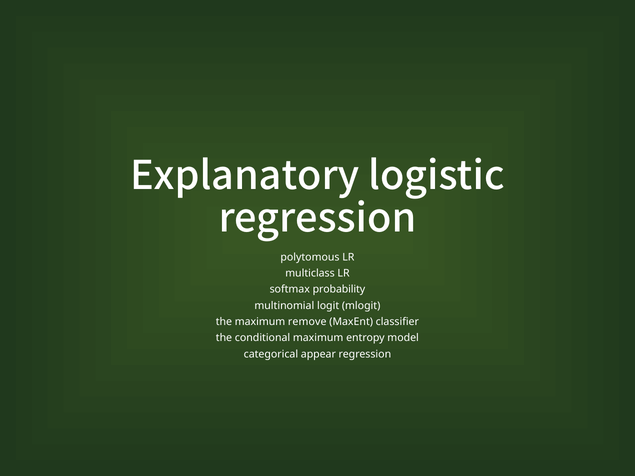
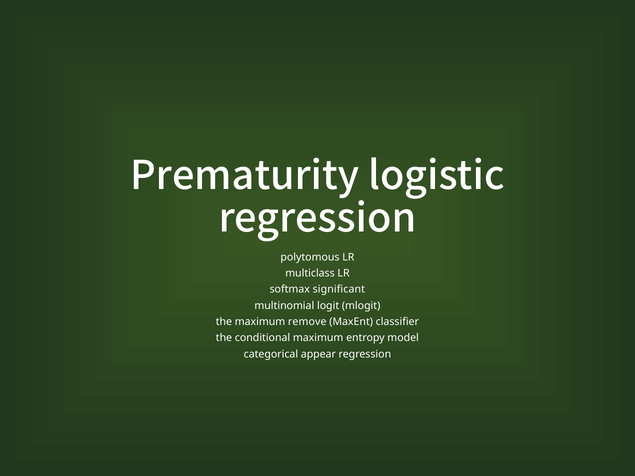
Explanatory: Explanatory -> Prematurity
probability: probability -> significant
